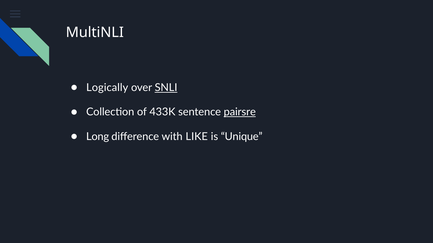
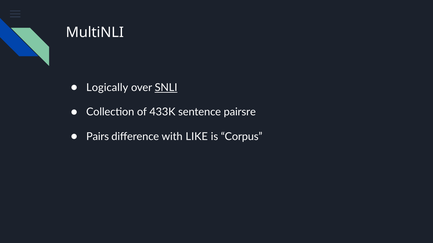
pairsre underline: present -> none
Long: Long -> Pairs
Unique: Unique -> Corpus
